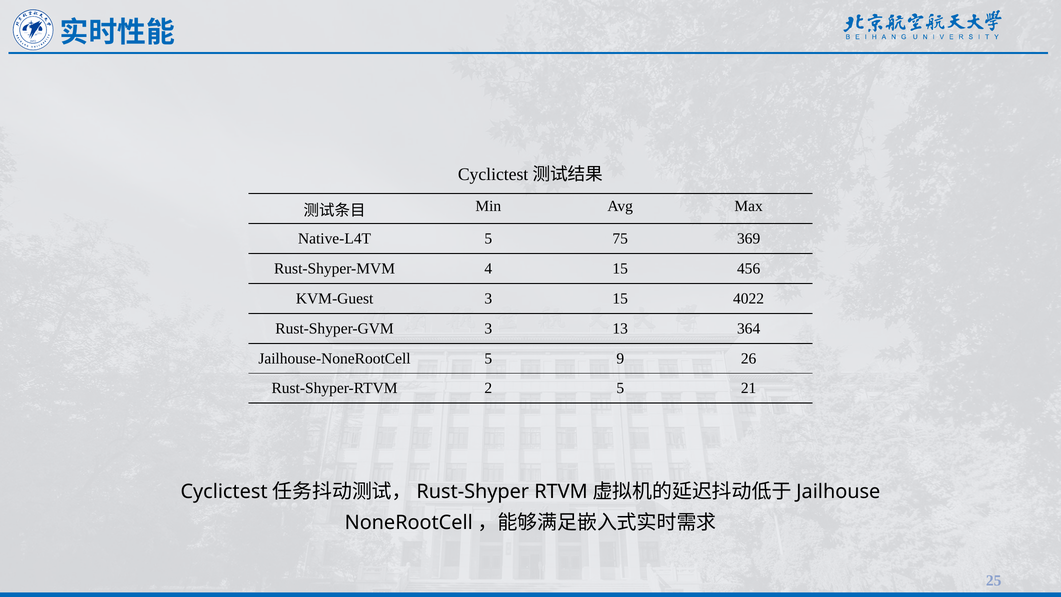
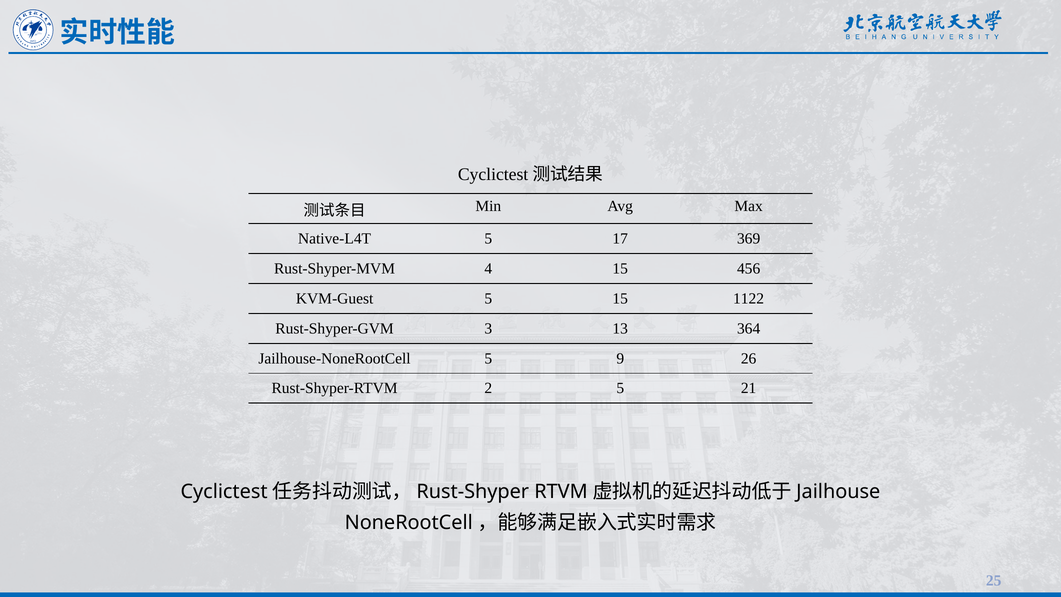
75: 75 -> 17
KVM-Guest 3: 3 -> 5
4022: 4022 -> 1122
